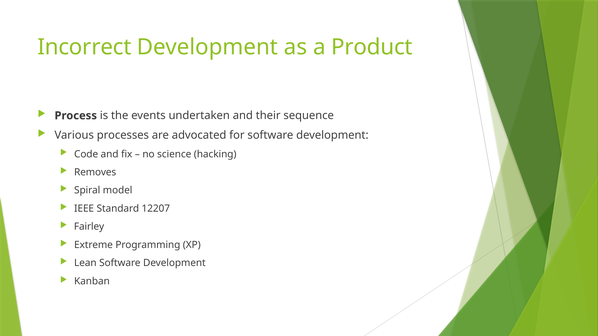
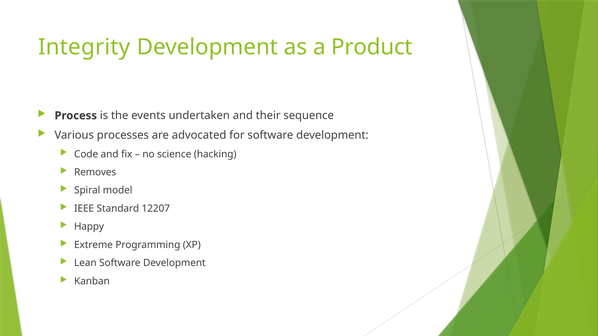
Incorrect: Incorrect -> Integrity
Fairley: Fairley -> Happy
